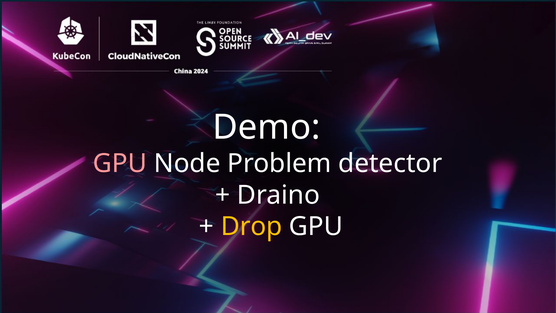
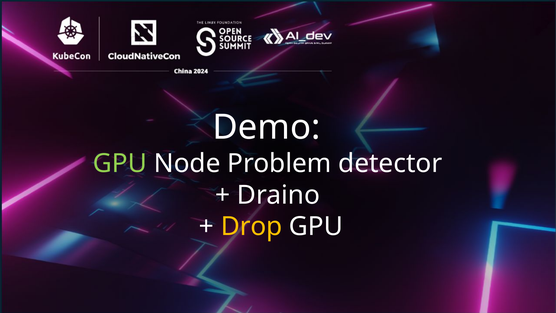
GPU at (120, 163) colour: pink -> light green
